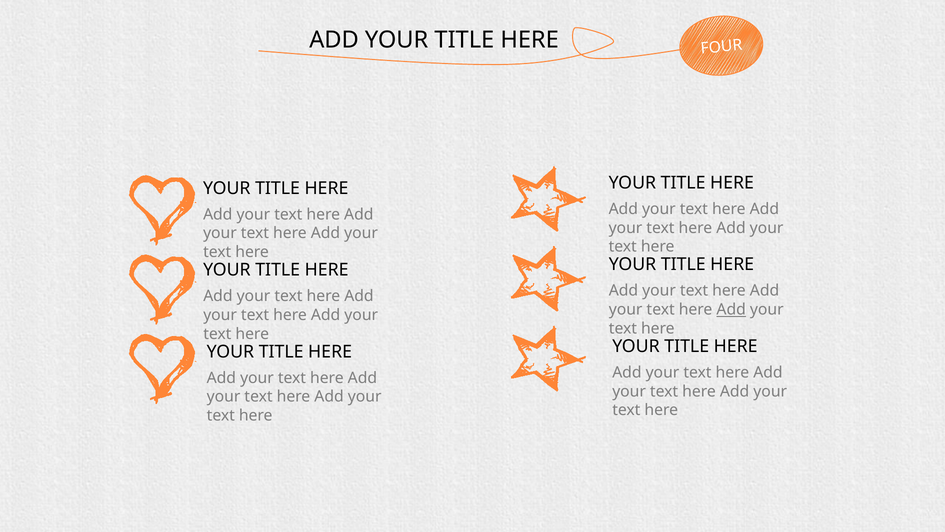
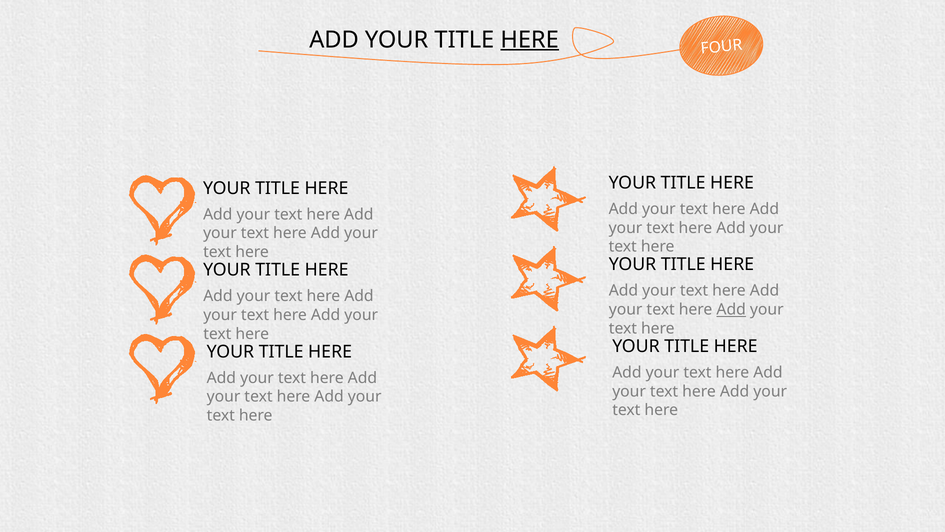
HERE at (530, 40) underline: none -> present
